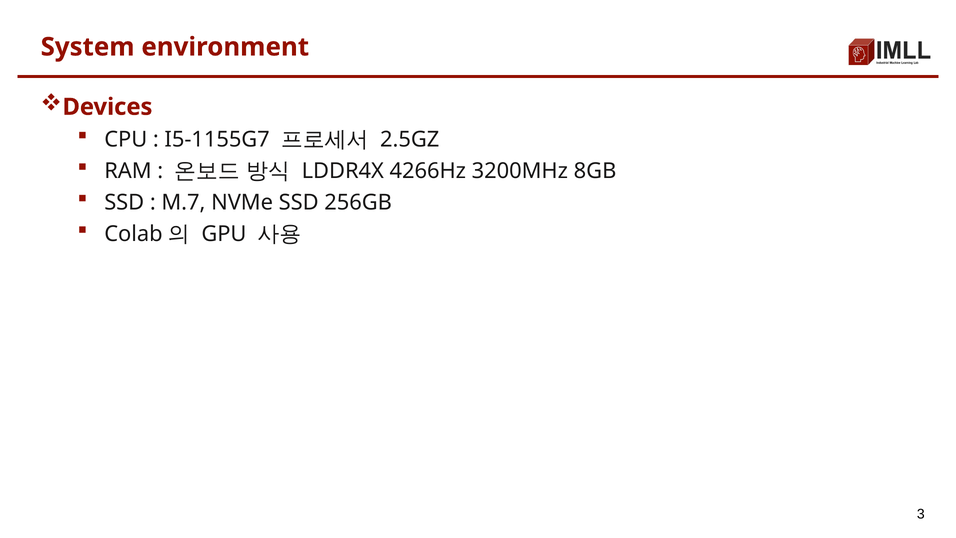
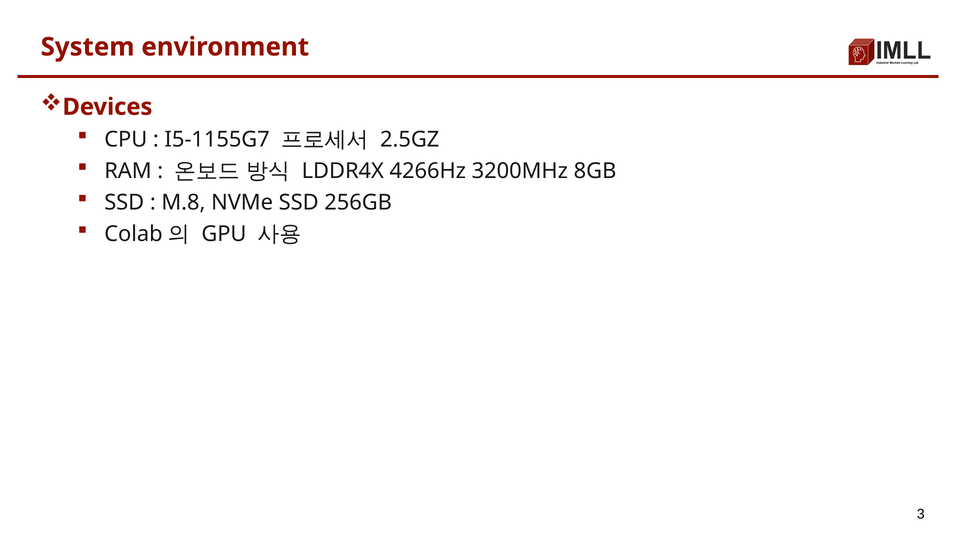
M.7: M.7 -> M.8
